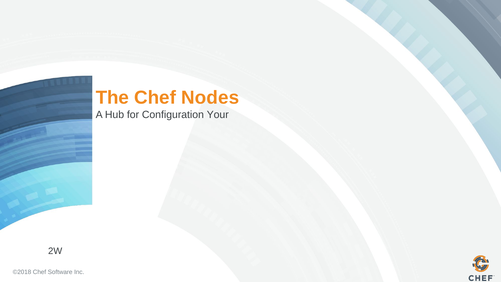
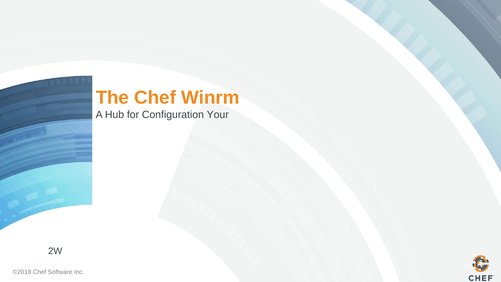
Nodes: Nodes -> Winrm
